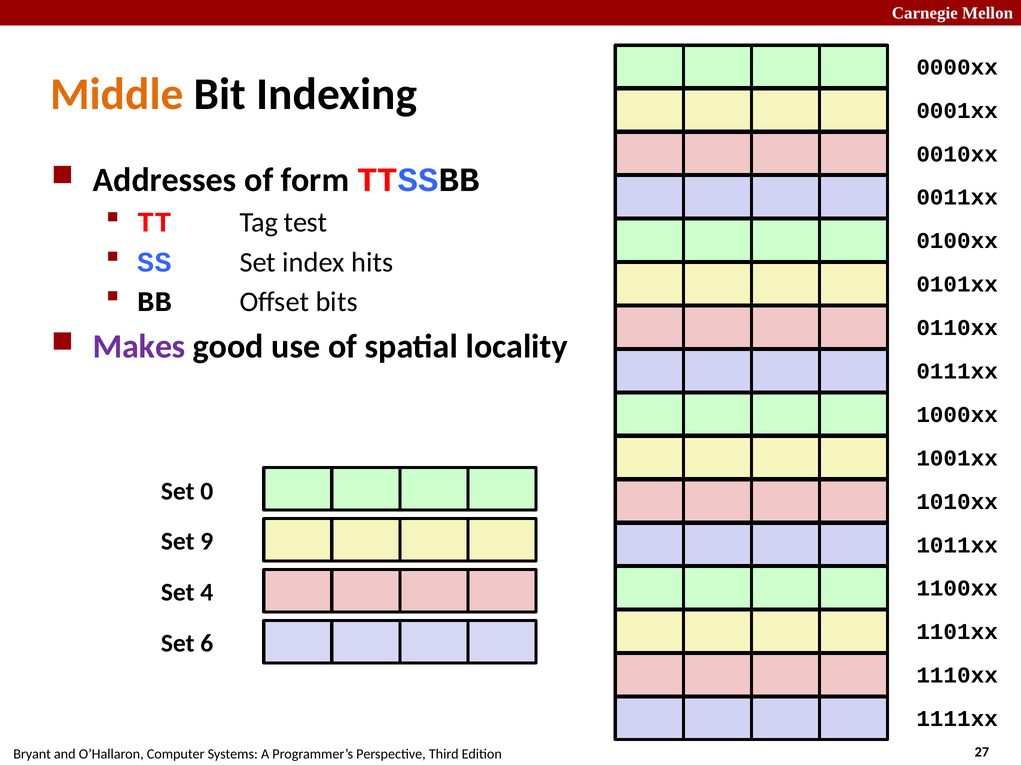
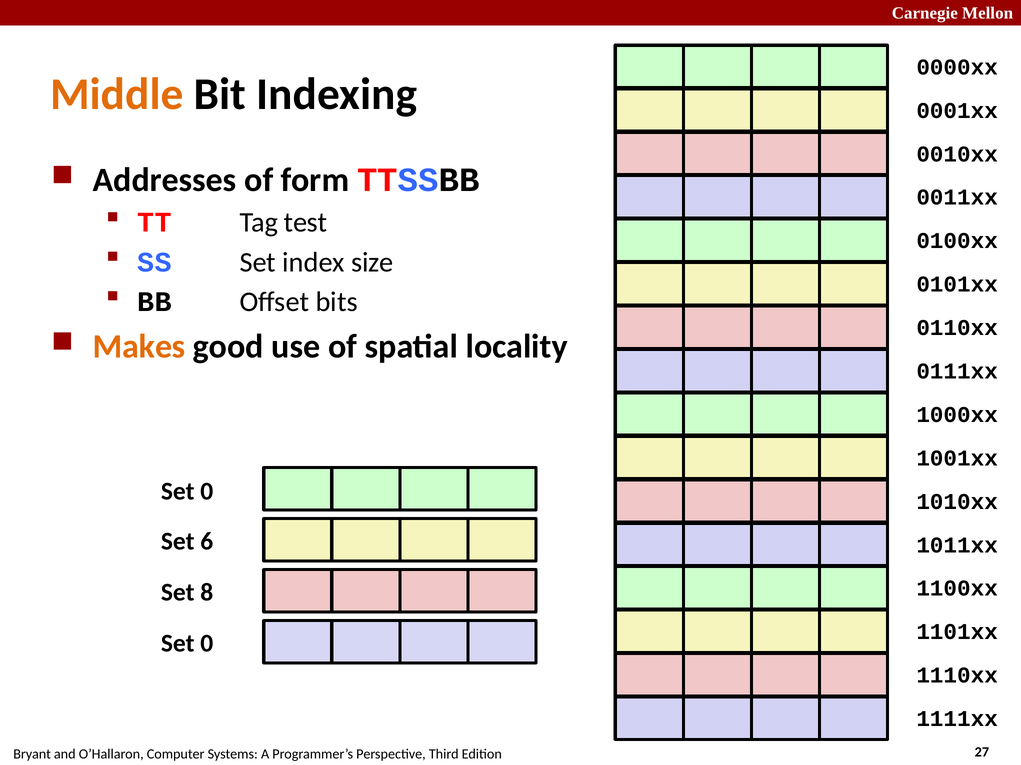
hits: hits -> size
Makes colour: purple -> orange
9: 9 -> 6
4: 4 -> 8
6 at (207, 644): 6 -> 0
